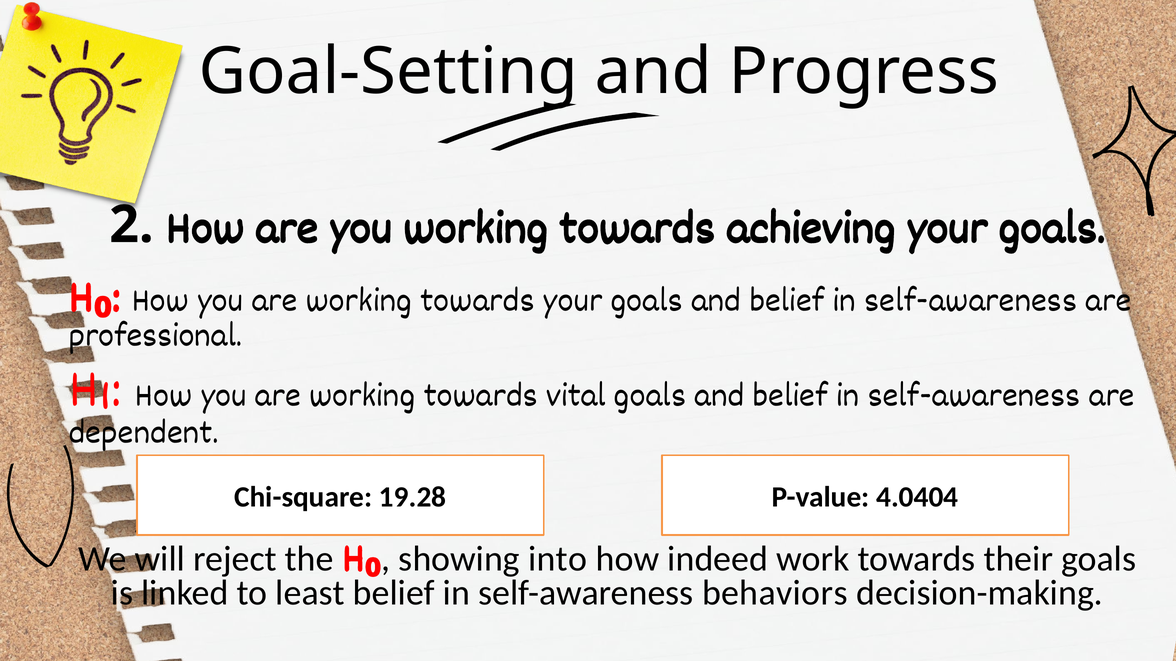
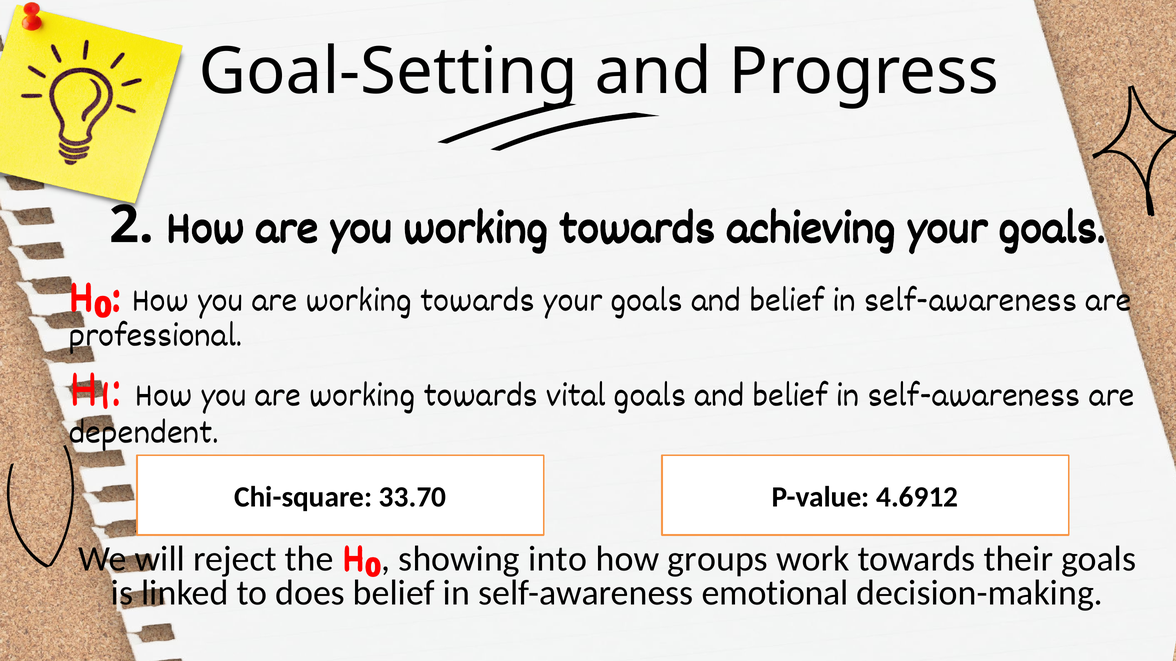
19.28: 19.28 -> 33.70
4.0404: 4.0404 -> 4.6912
indeed: indeed -> groups
least: least -> does
behaviors: behaviors -> emotional
